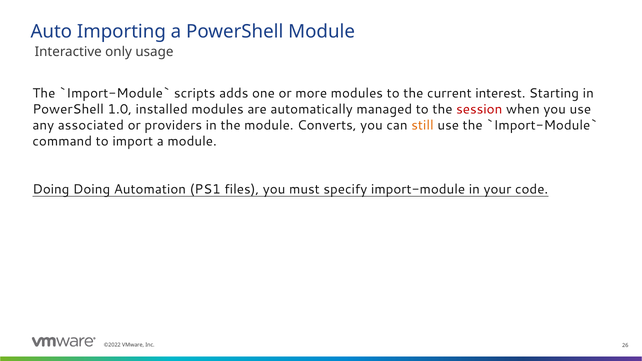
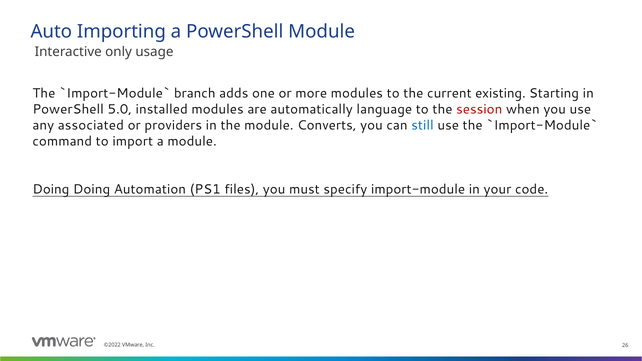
scripts: scripts -> branch
interest: interest -> existing
1.0: 1.0 -> 5.0
managed: managed -> language
still colour: orange -> blue
